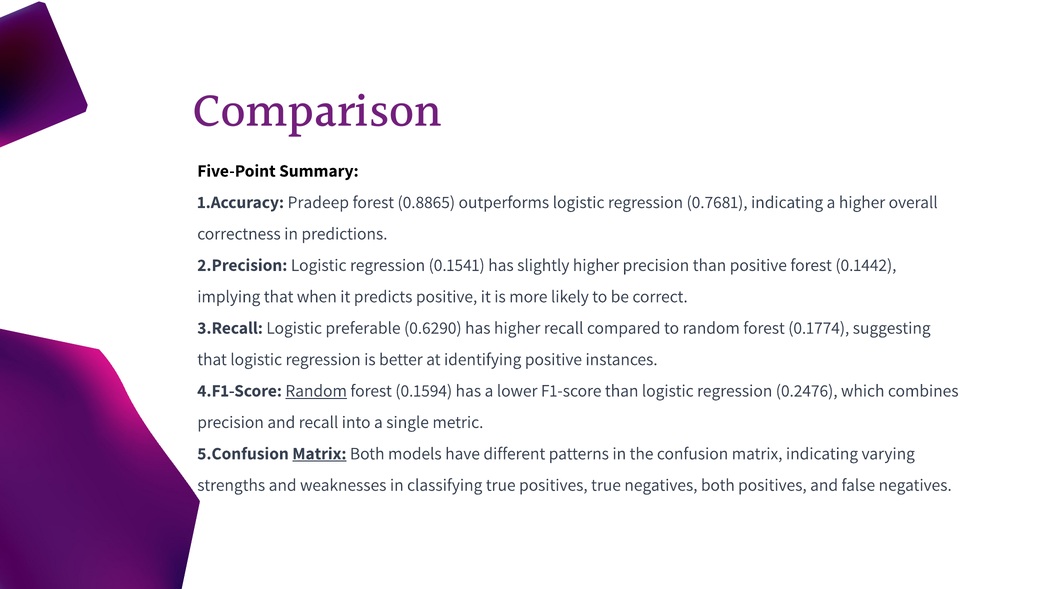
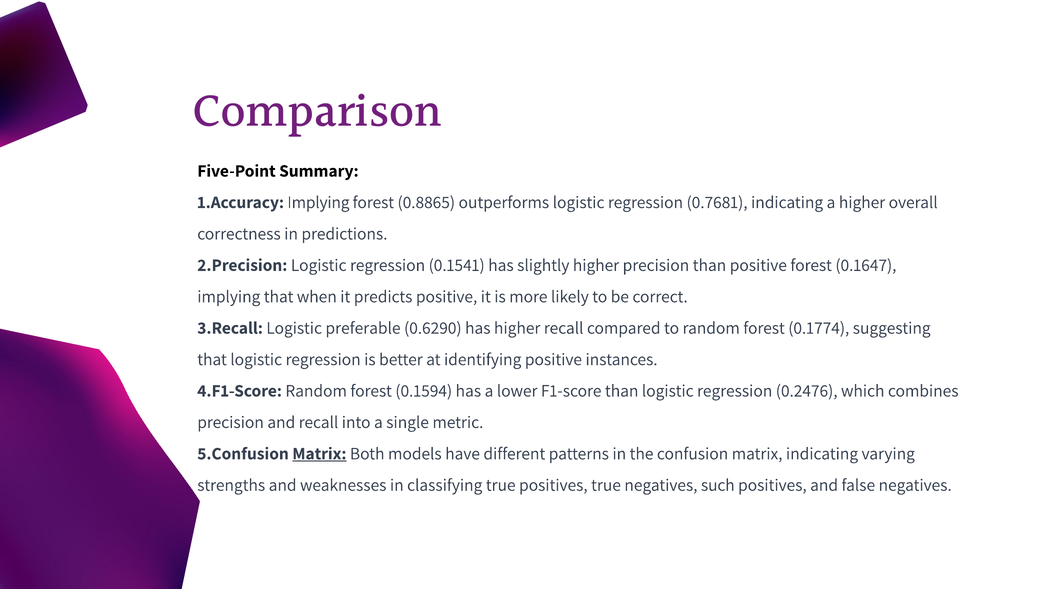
Pradeep at (318, 202): Pradeep -> Implying
0.1442: 0.1442 -> 0.1647
Random at (316, 391) underline: present -> none
negatives both: both -> such
